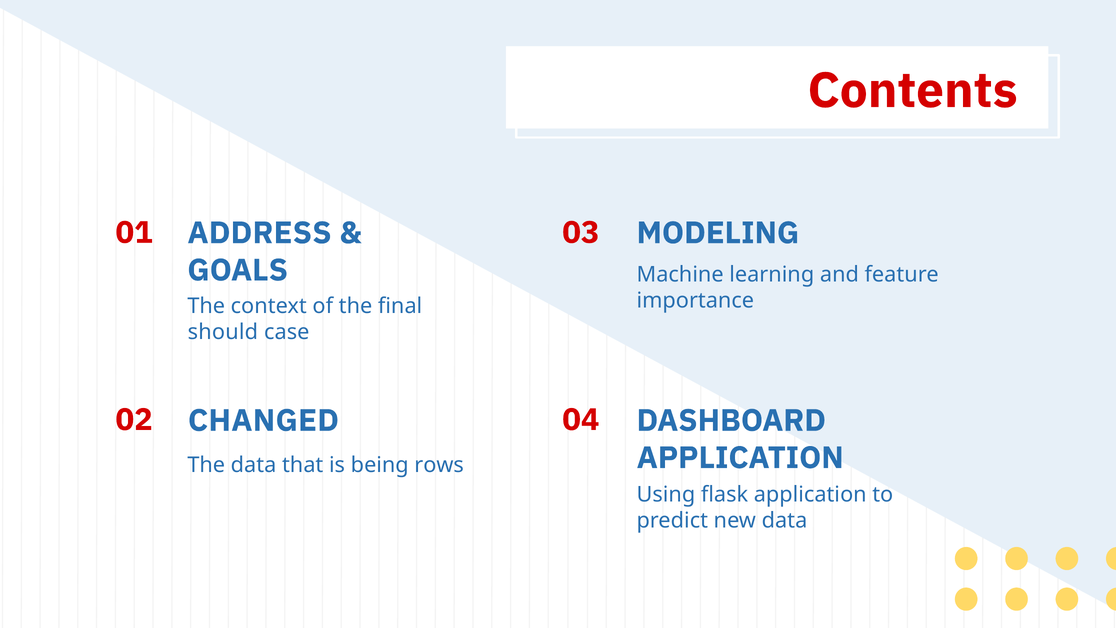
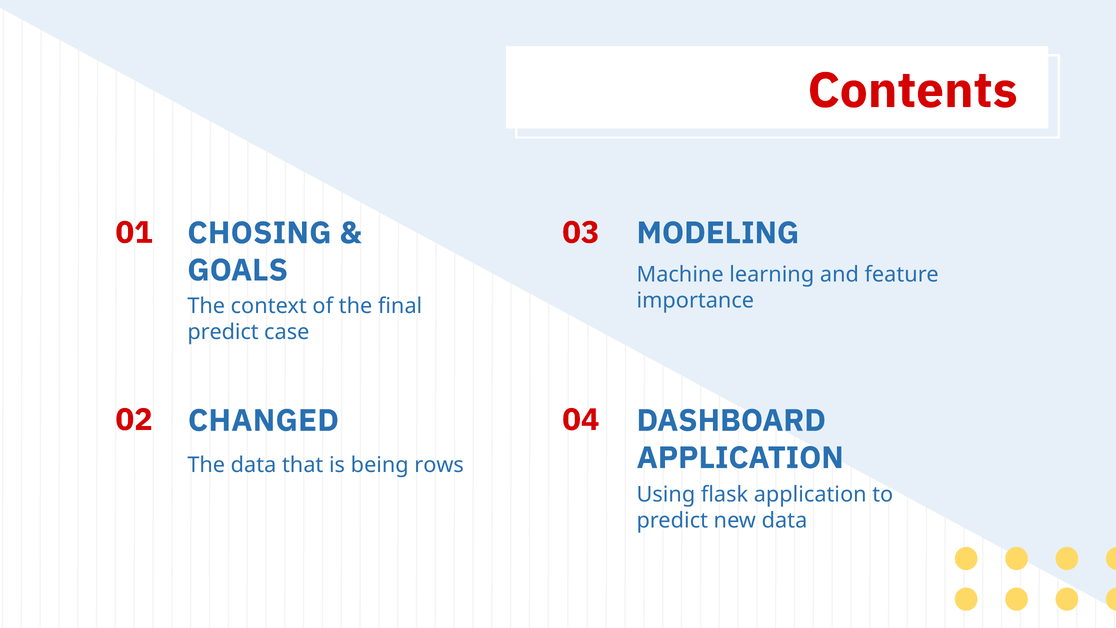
ADDRESS: ADDRESS -> CHOSING
should at (223, 332): should -> predict
